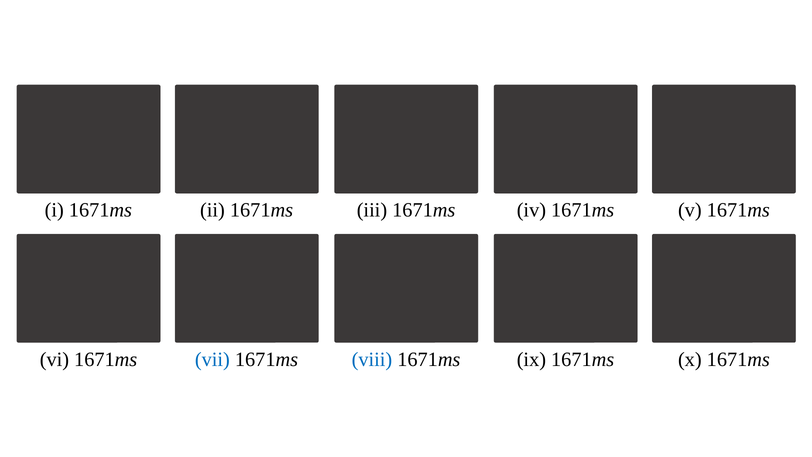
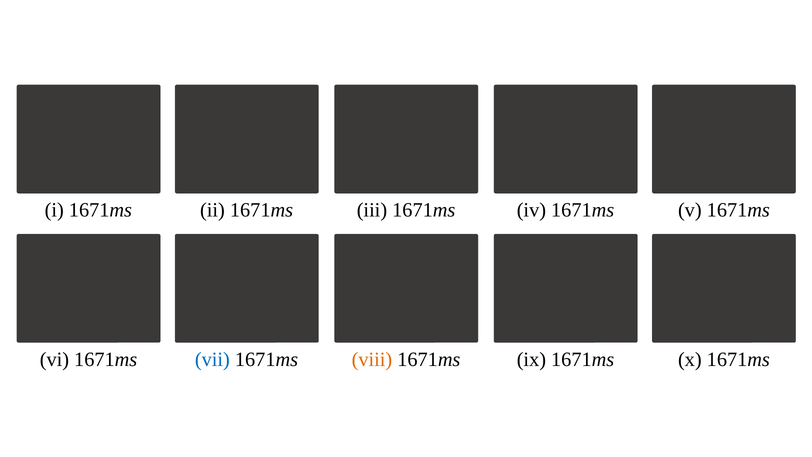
viii colour: blue -> orange
